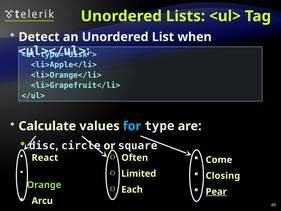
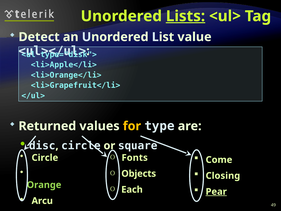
Lists underline: none -> present
when: when -> value
Calculate: Calculate -> Returned
for colour: light blue -> yellow
Often: Often -> Fonts
React at (45, 158): React -> Circle
Limited: Limited -> Objects
